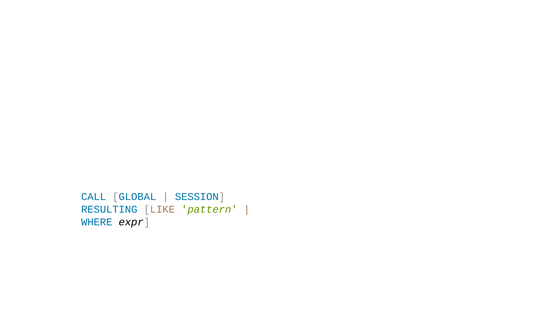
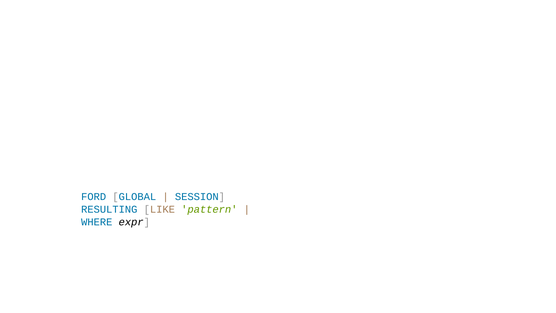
CALL: CALL -> FORD
